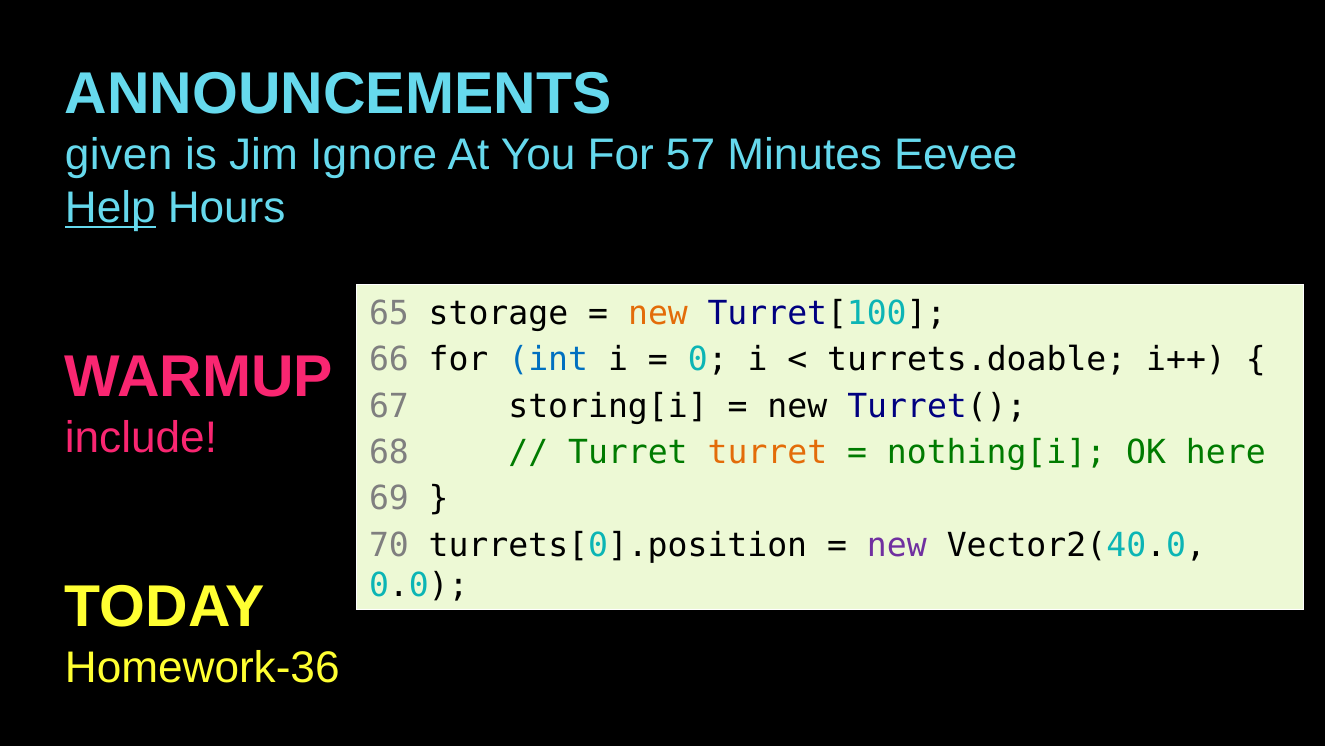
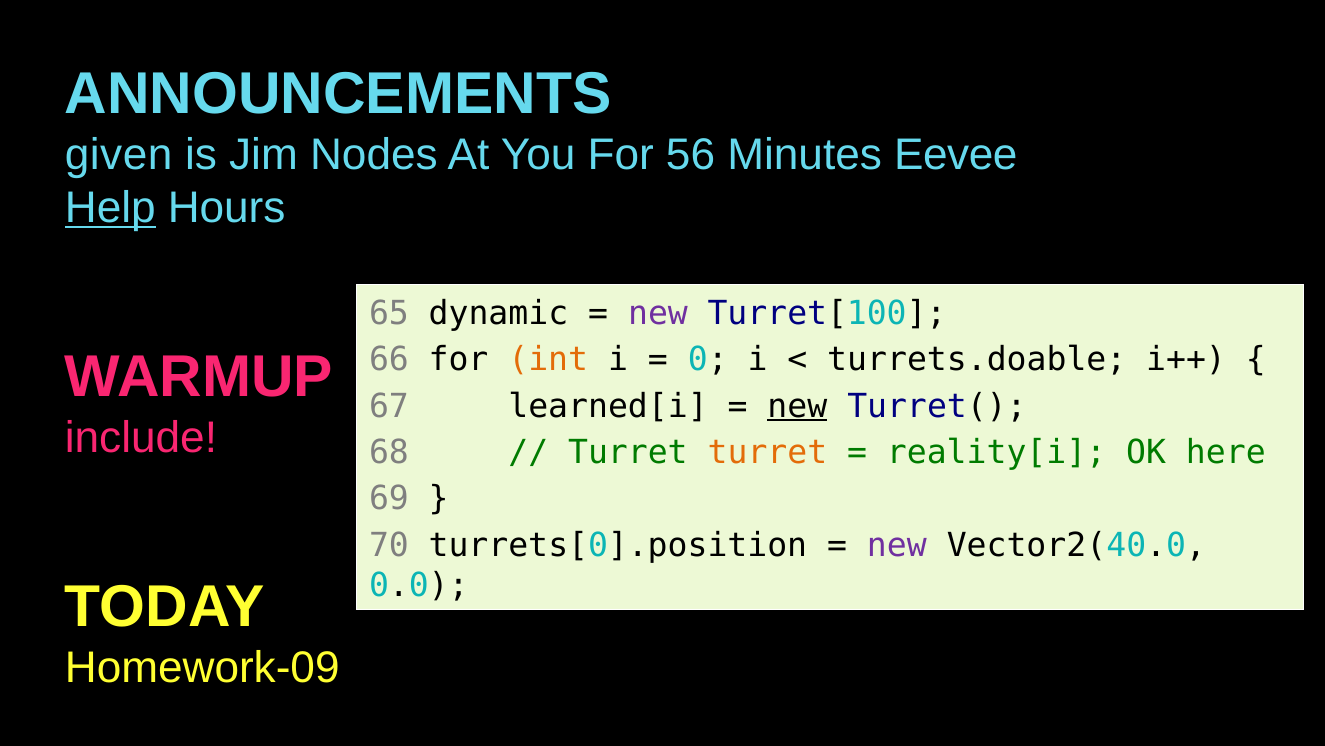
Ignore: Ignore -> Nodes
57: 57 -> 56
storage: storage -> dynamic
new at (658, 313) colour: orange -> purple
int colour: blue -> orange
storing[i: storing[i -> learned[i
new at (797, 406) underline: none -> present
nothing[i: nothing[i -> reality[i
Homework-36: Homework-36 -> Homework-09
